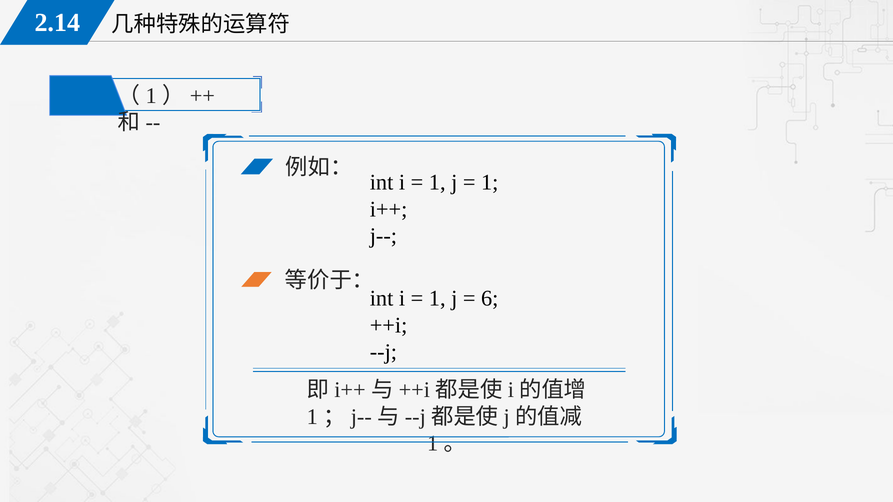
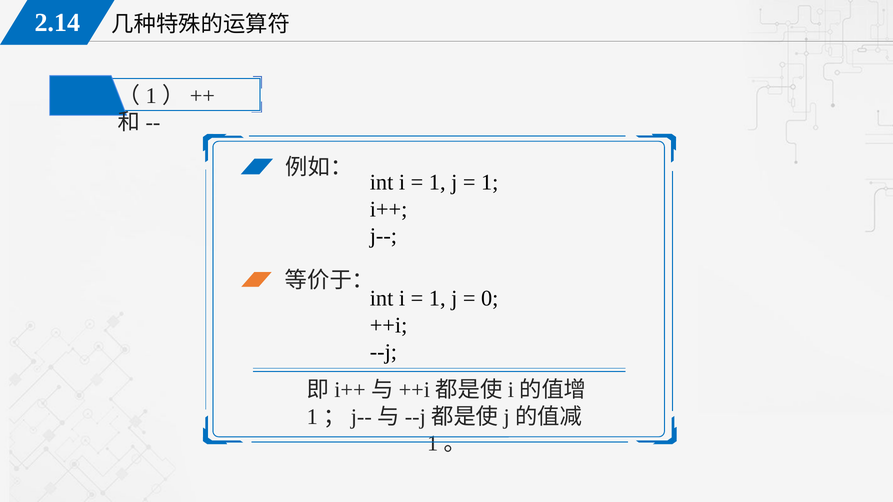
6: 6 -> 0
